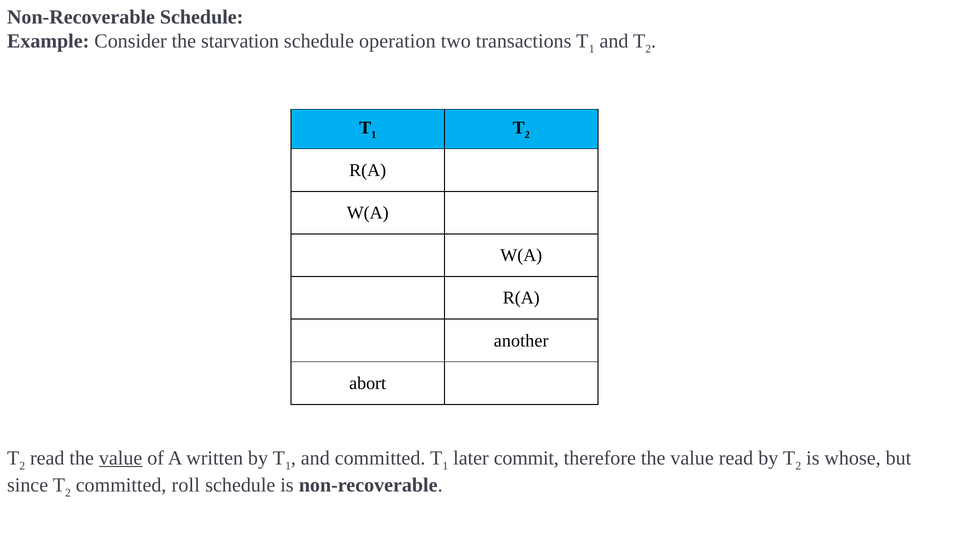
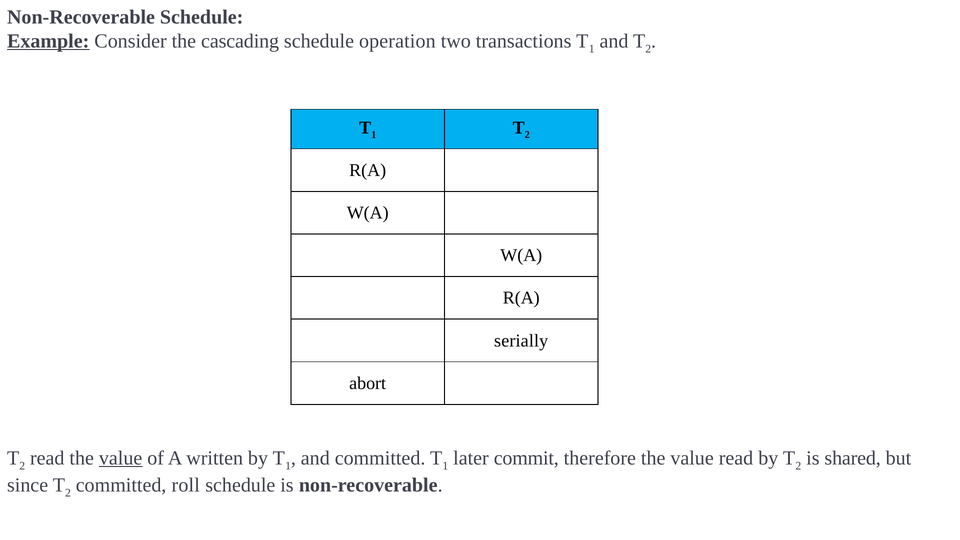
Example underline: none -> present
starvation: starvation -> cascading
another: another -> serially
whose: whose -> shared
